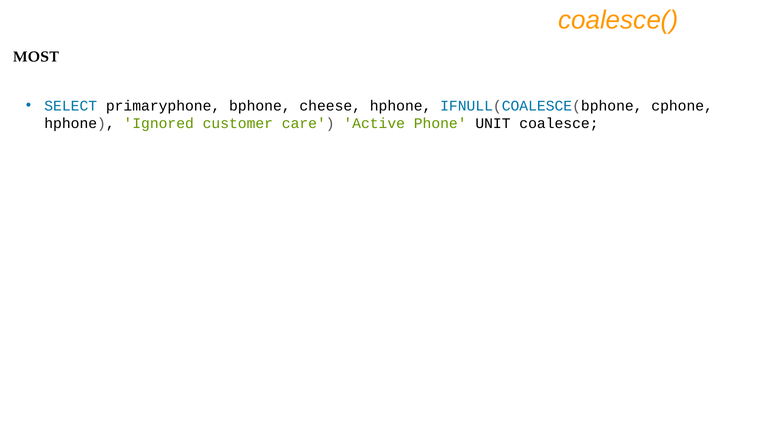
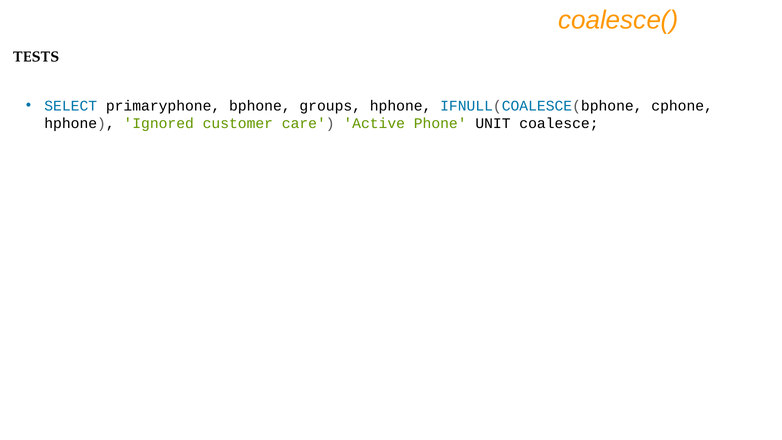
MOST: MOST -> TESTS
cheese: cheese -> groups
